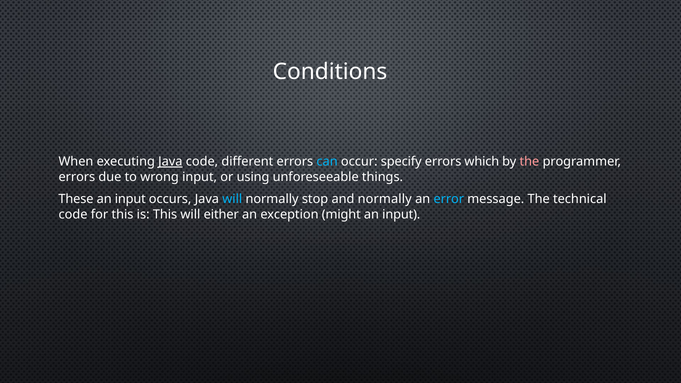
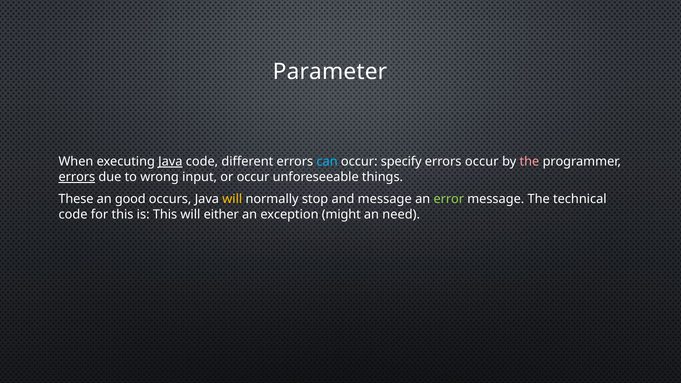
Conditions: Conditions -> Parameter
errors which: which -> occur
errors at (77, 177) underline: none -> present
or using: using -> occur
input at (130, 199): input -> good
will at (232, 199) colour: light blue -> yellow
and normally: normally -> message
error colour: light blue -> light green
input at (401, 214): input -> need
